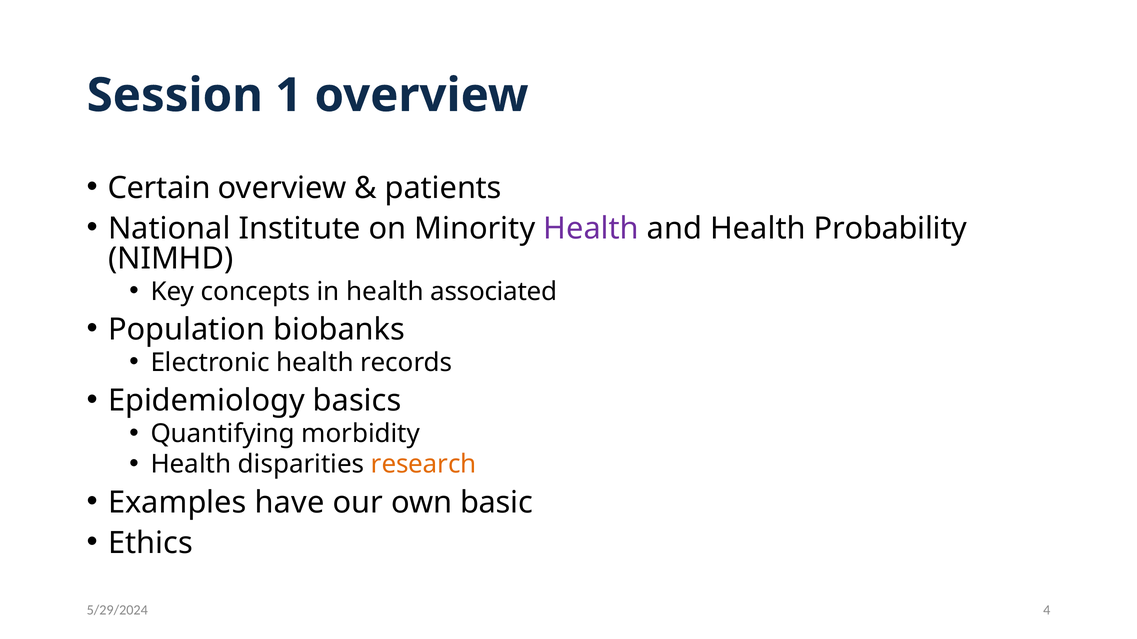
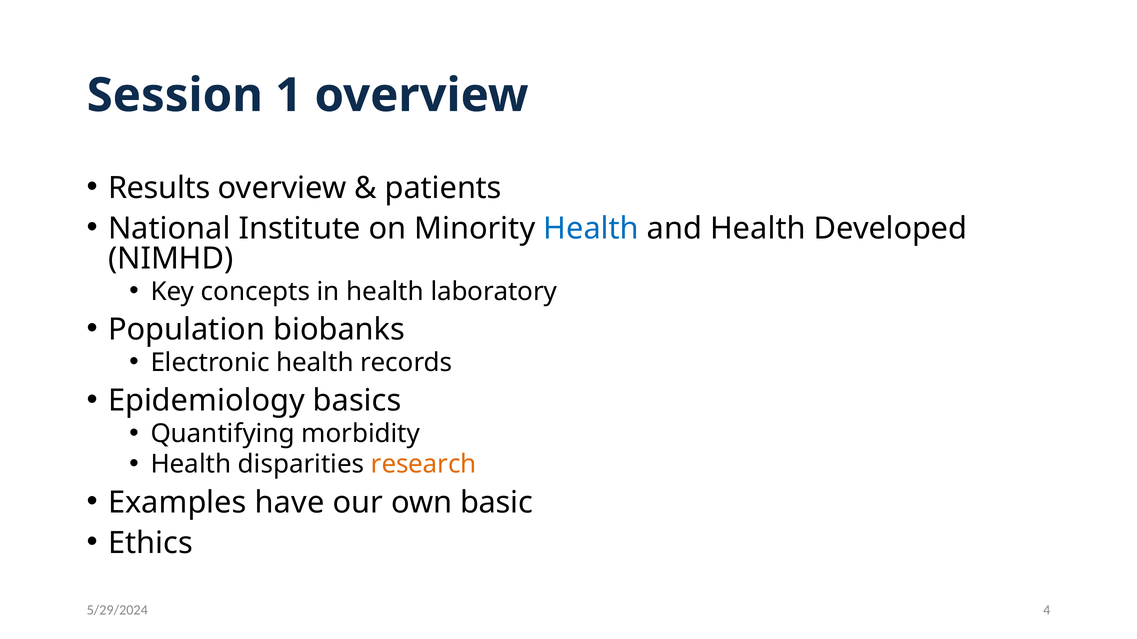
Certain: Certain -> Results
Health at (591, 229) colour: purple -> blue
Probability: Probability -> Developed
associated: associated -> laboratory
